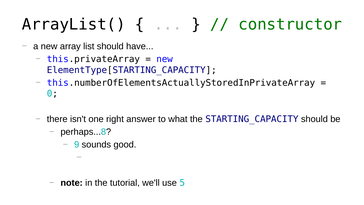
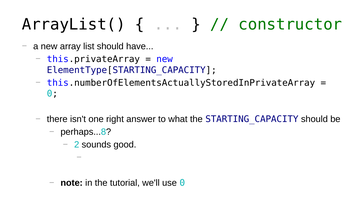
9: 9 -> 2
use 5: 5 -> 0
